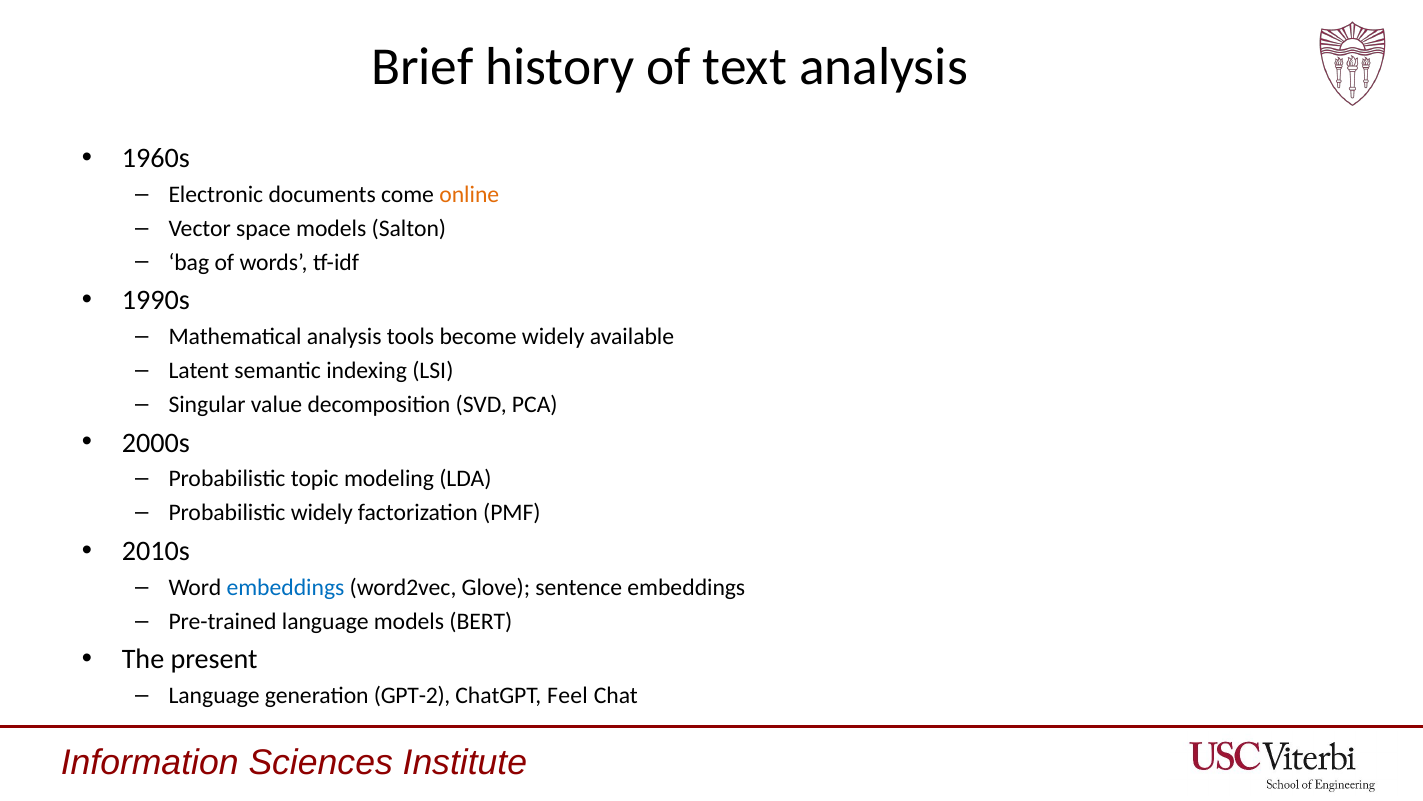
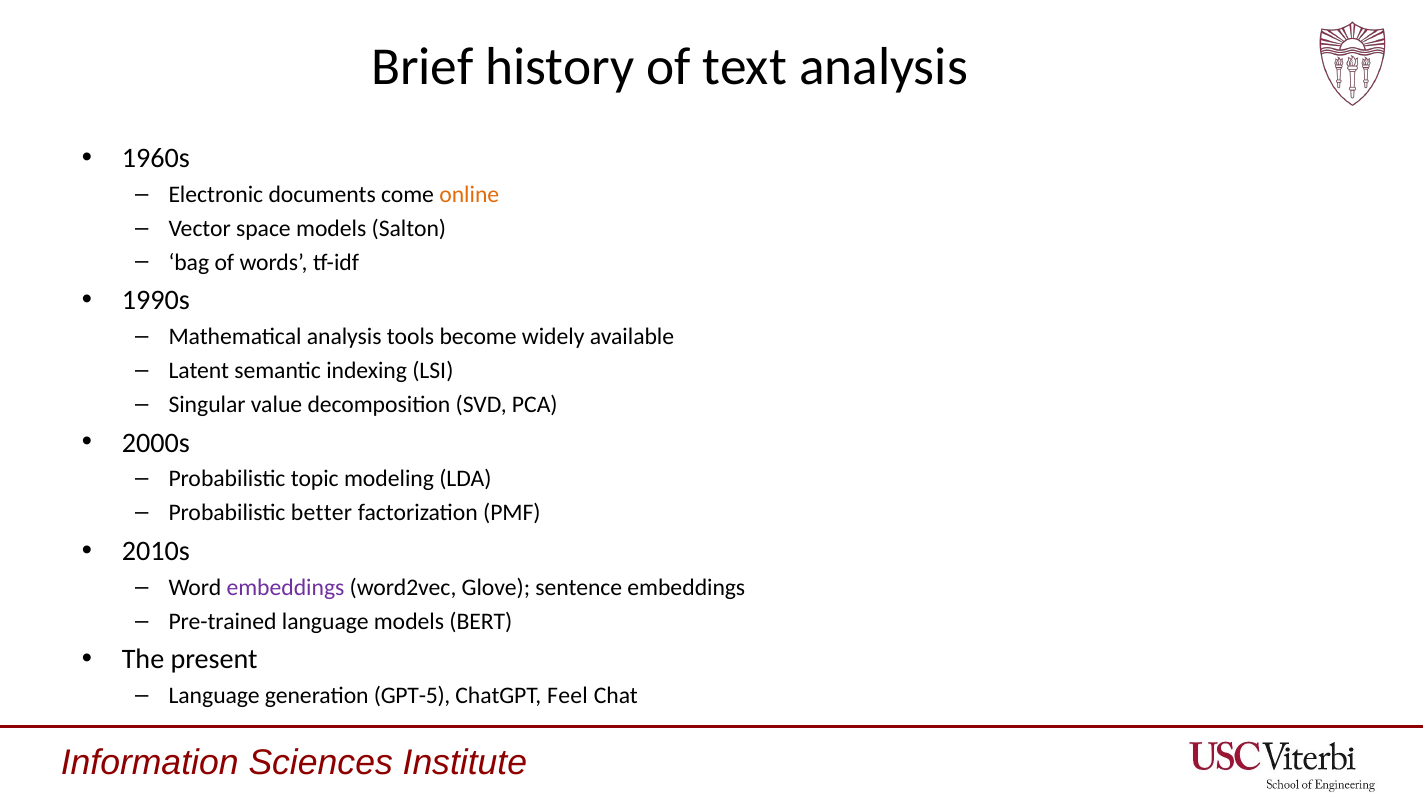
Probabilistic widely: widely -> better
embeddings at (286, 587) colour: blue -> purple
GPT-2: GPT-2 -> GPT-5
